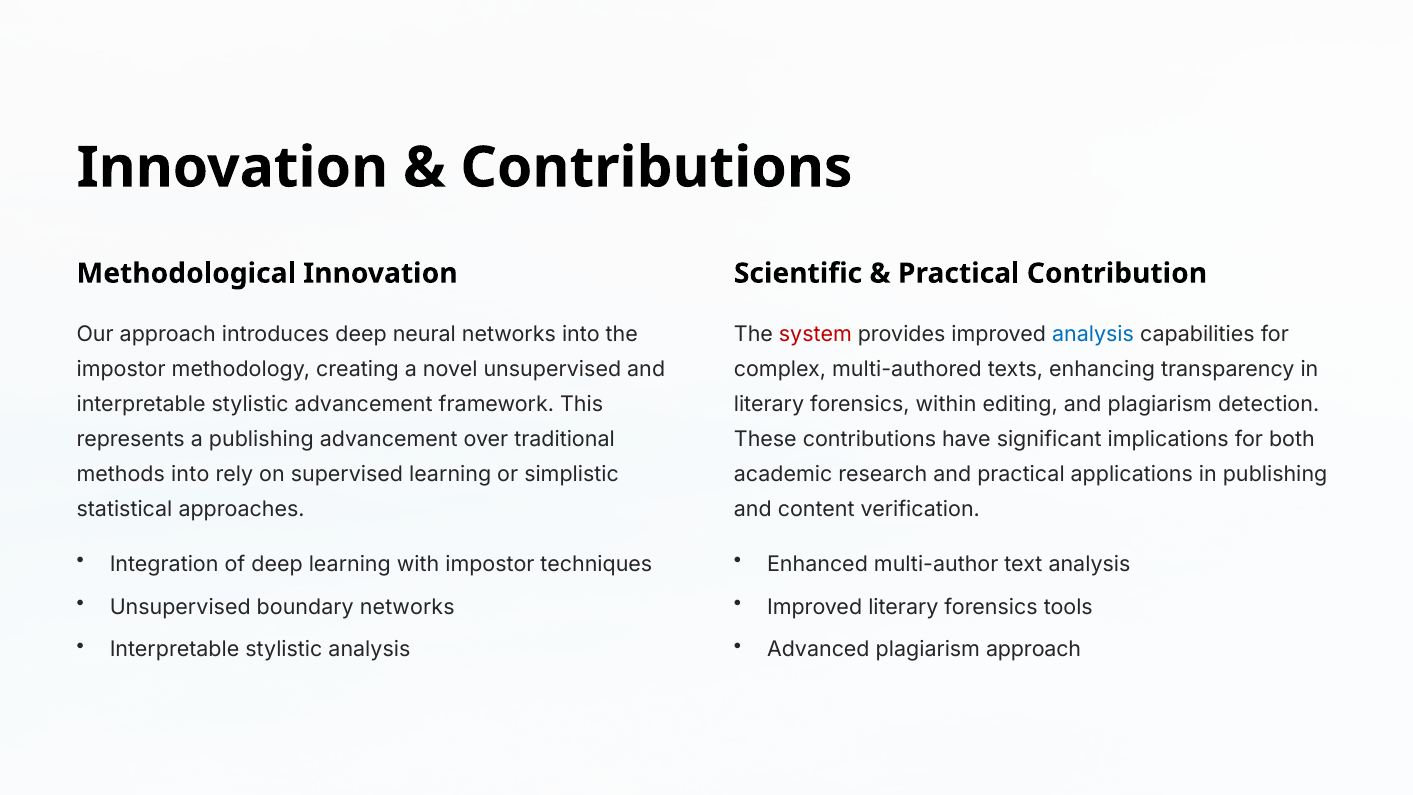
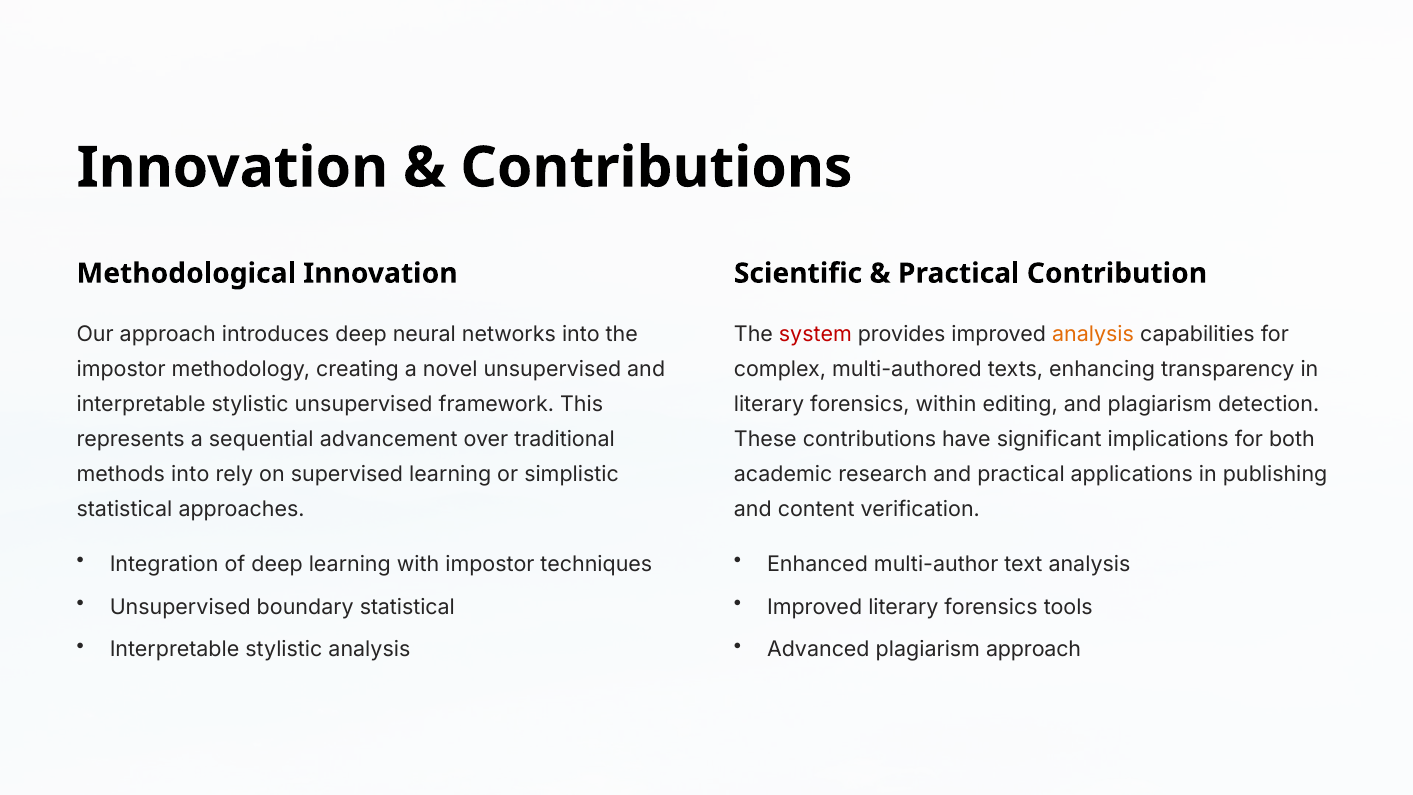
analysis at (1093, 334) colour: blue -> orange
stylistic advancement: advancement -> unsupervised
a publishing: publishing -> sequential
boundary networks: networks -> statistical
